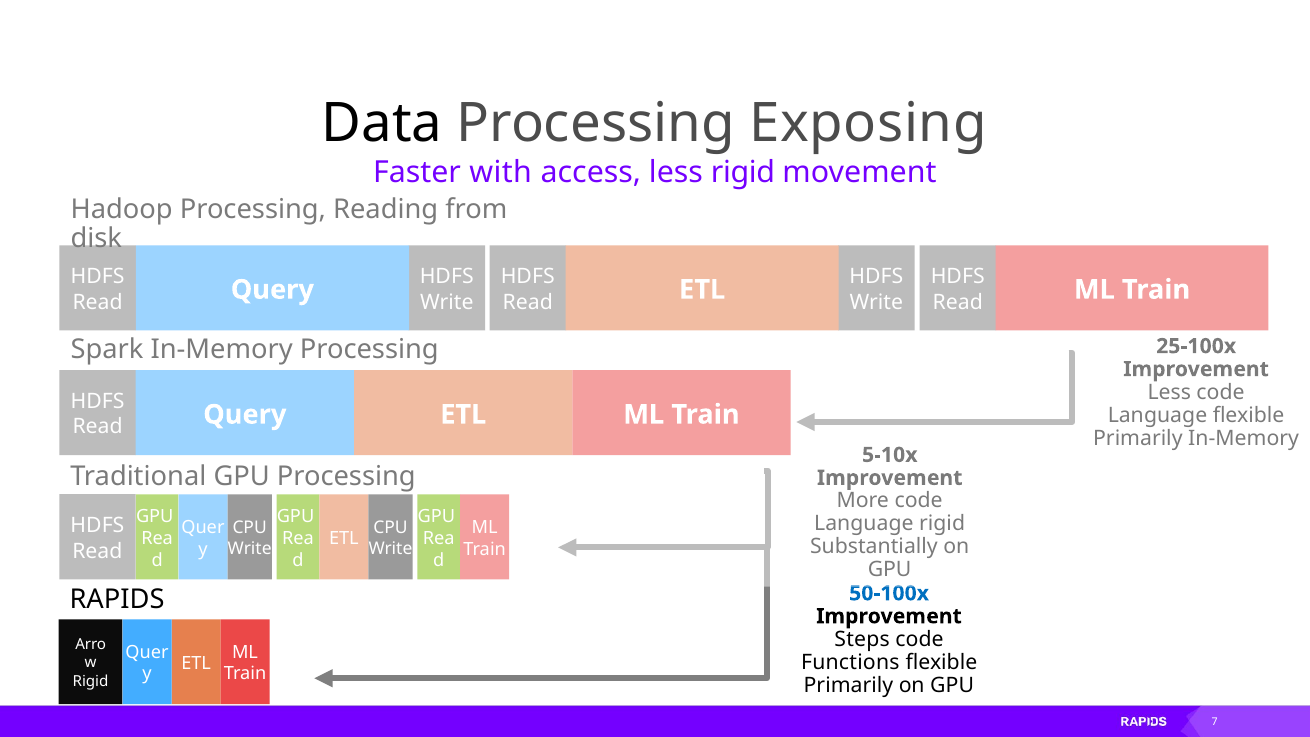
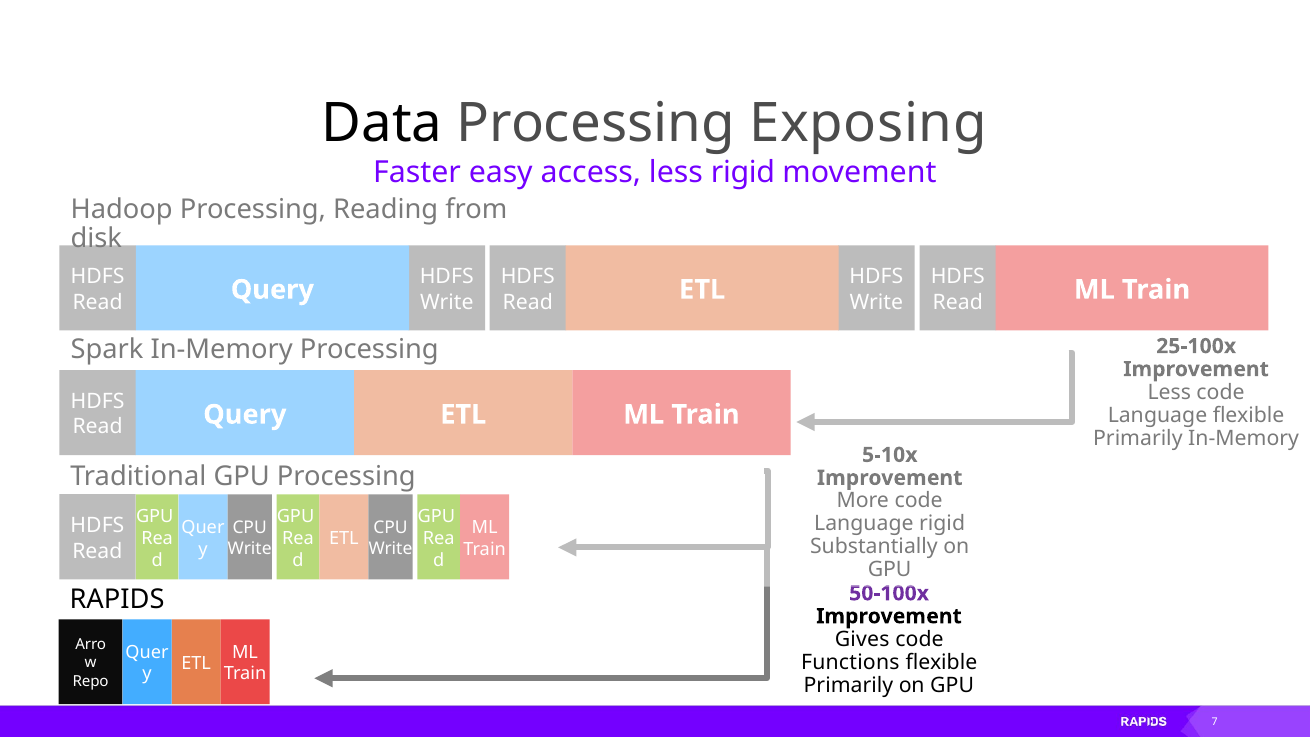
with: with -> easy
50-100x colour: blue -> purple
Steps: Steps -> Gives
Rigid at (91, 681): Rigid -> Repo
